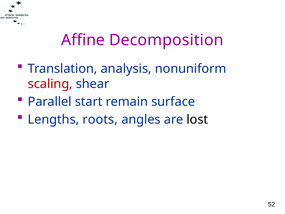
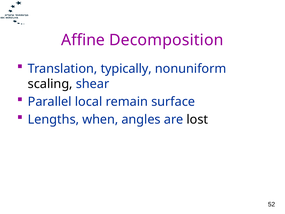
analysis: analysis -> typically
scaling colour: red -> black
start: start -> local
roots: roots -> when
